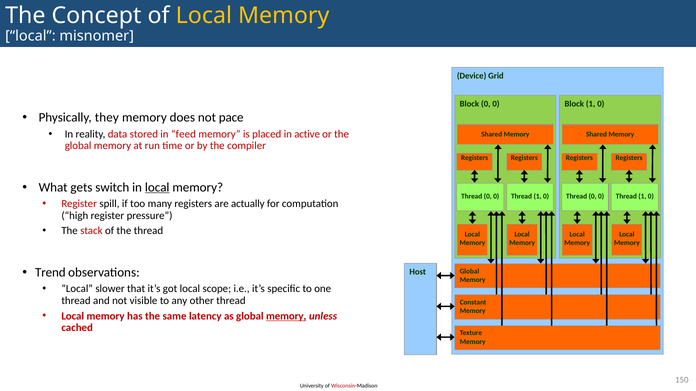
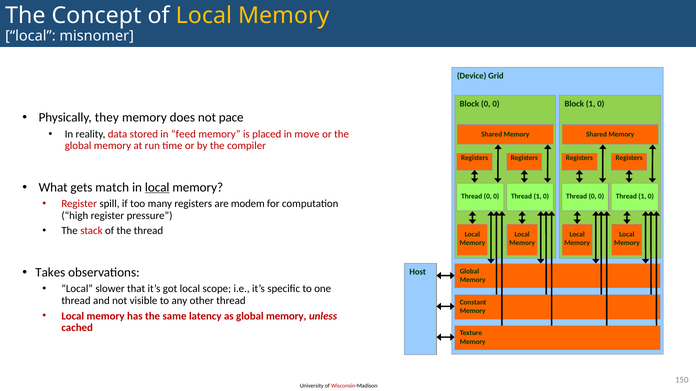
active: active -> move
switch: switch -> match
actually: actually -> modem
Trend: Trend -> Takes
memory at (286, 316) underline: present -> none
